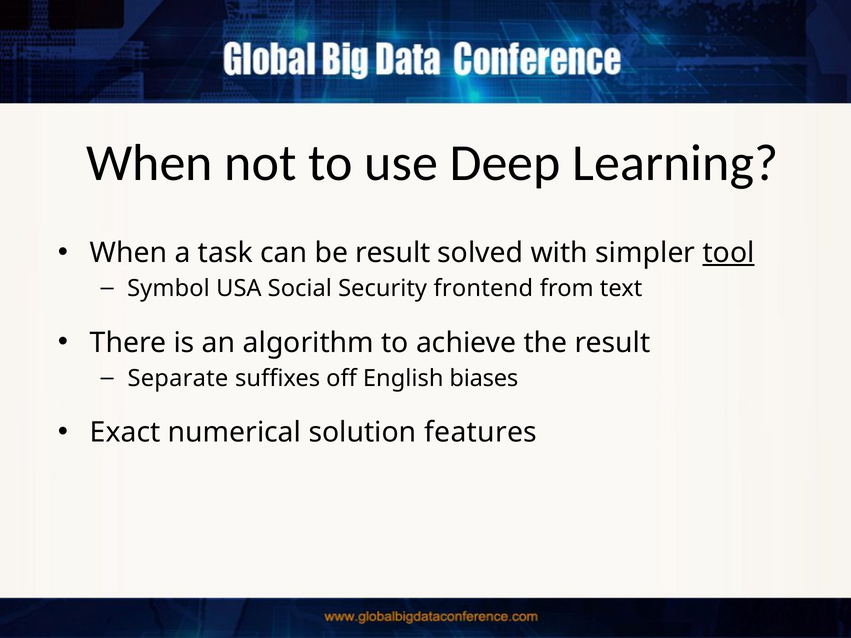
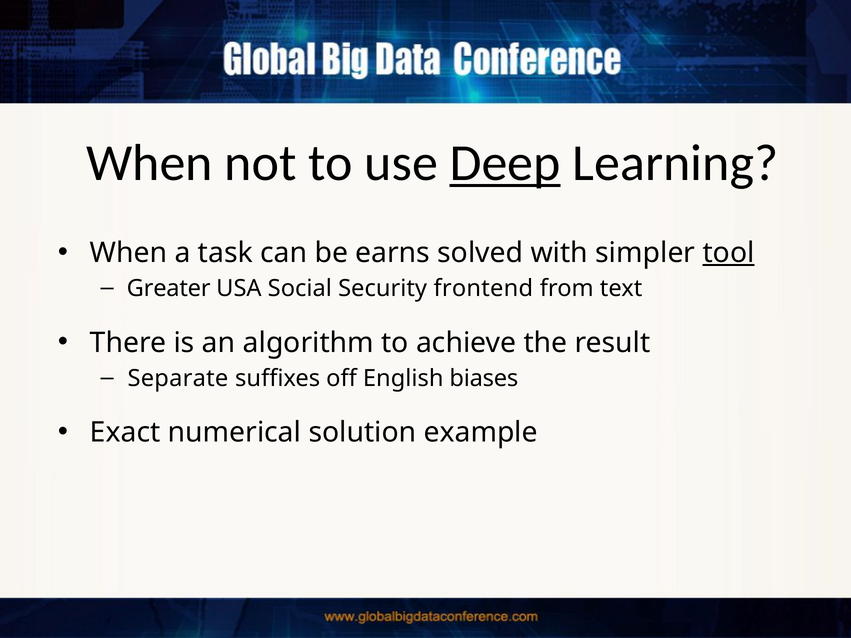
Deep underline: none -> present
be result: result -> earns
Symbol: Symbol -> Greater
features: features -> example
